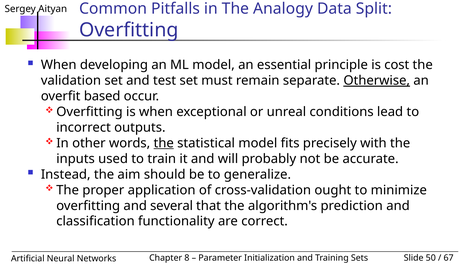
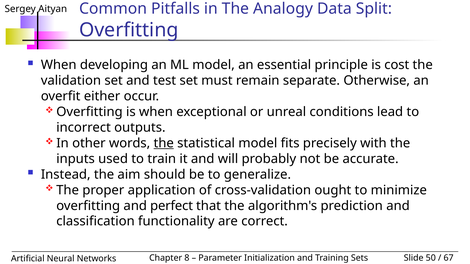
Otherwise underline: present -> none
based: based -> either
several: several -> perfect
